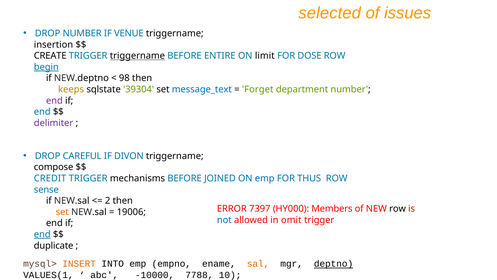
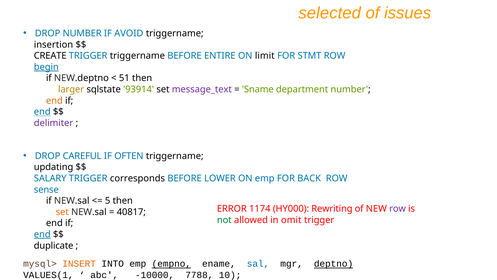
VENUE: VENUE -> AVOID
triggername at (137, 56) underline: present -> none
DOSE: DOSE -> STMT
98: 98 -> 51
keeps: keeps -> larger
39304: 39304 -> 93914
message_text colour: blue -> purple
Forget: Forget -> Sname
end at (54, 100) colour: purple -> orange
end at (42, 112) underline: none -> present
DIVON: DIVON -> OFTEN
compose: compose -> updating
CREDIT: CREDIT -> SALARY
mechanisms: mechanisms -> corresponds
JOINED: JOINED -> LOWER
THUS: THUS -> BACK
2: 2 -> 5
7397: 7397 -> 1174
Members: Members -> Rewriting
row at (398, 208) colour: black -> purple
19006: 19006 -> 40817
not colour: blue -> green
empno underline: none -> present
sal colour: orange -> blue
